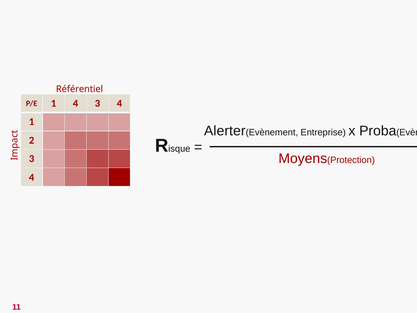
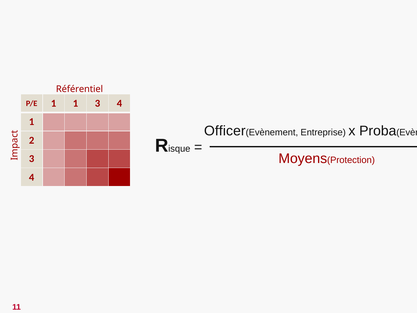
1 4: 4 -> 1
Alerter: Alerter -> Officer
